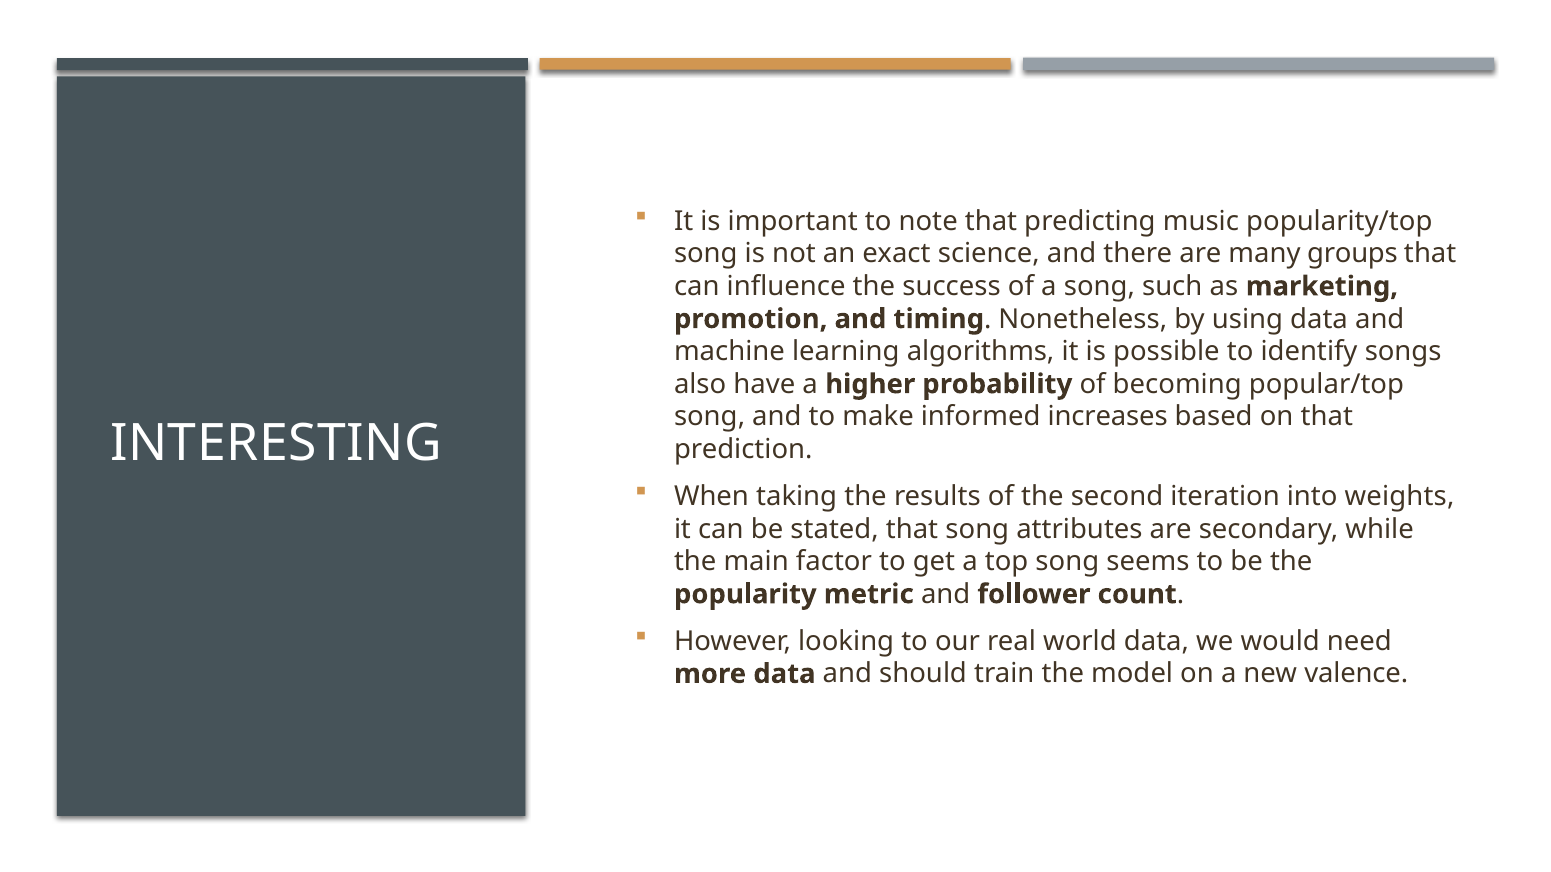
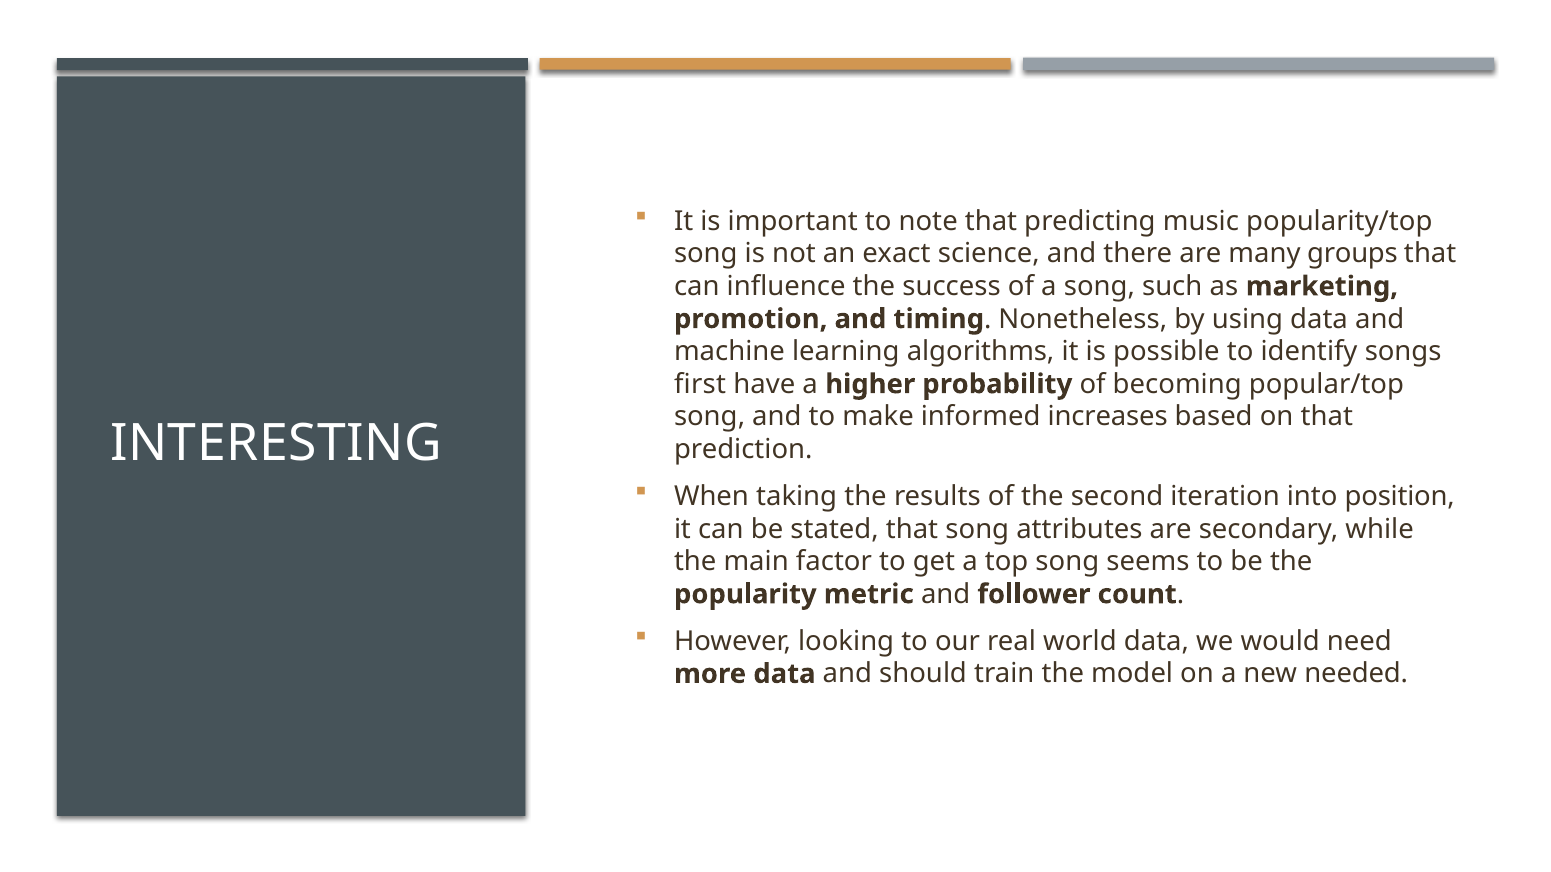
also: also -> first
weights: weights -> position
valence: valence -> needed
